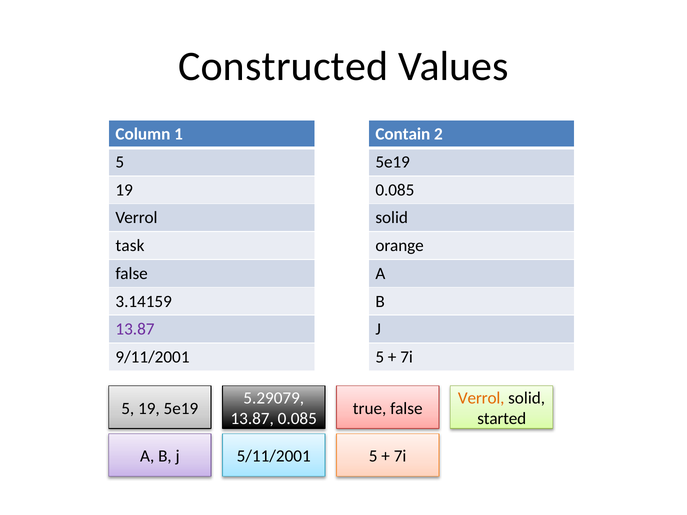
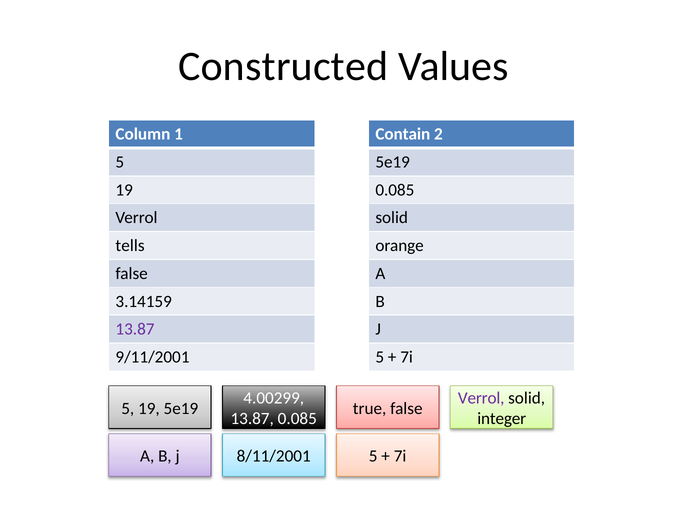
task: task -> tells
5.29079: 5.29079 -> 4.00299
Verrol at (481, 398) colour: orange -> purple
started: started -> integer
5/11/2001: 5/11/2001 -> 8/11/2001
